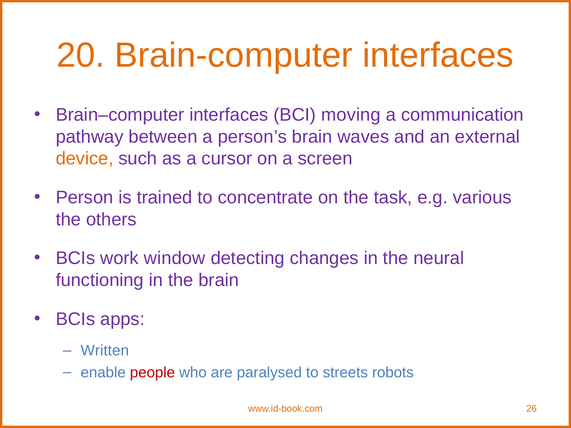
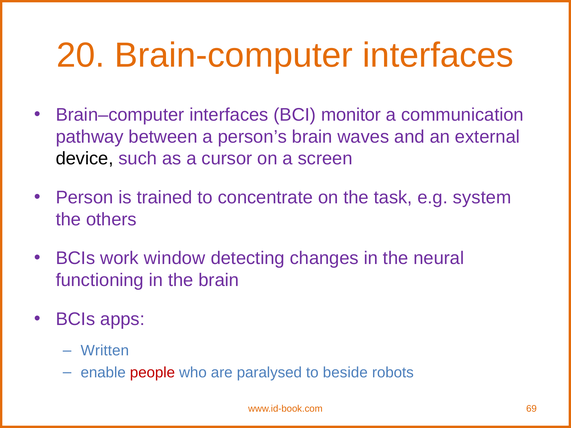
moving: moving -> monitor
device colour: orange -> black
various: various -> system
streets: streets -> beside
26: 26 -> 69
